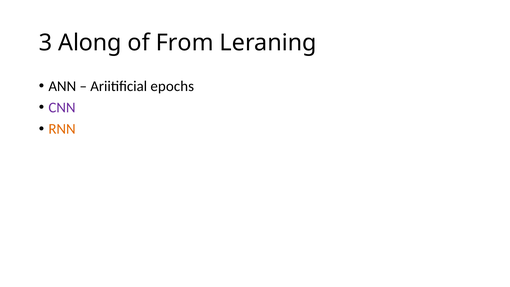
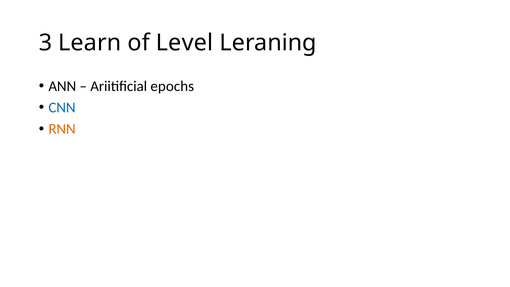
Along: Along -> Learn
From: From -> Level
CNN colour: purple -> blue
